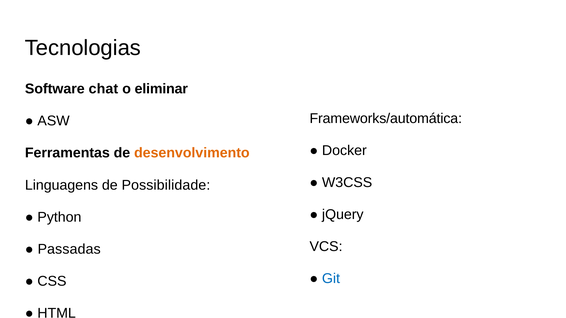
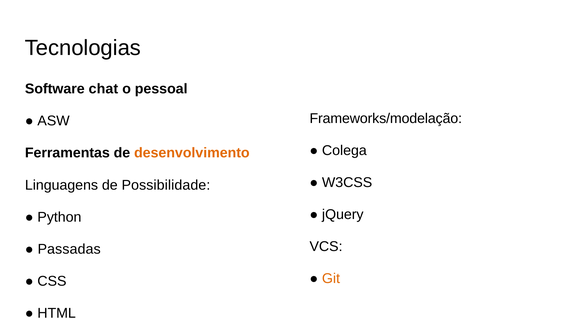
eliminar: eliminar -> pessoal
Frameworks/automática: Frameworks/automática -> Frameworks/modelação
Docker: Docker -> Colega
Git colour: blue -> orange
